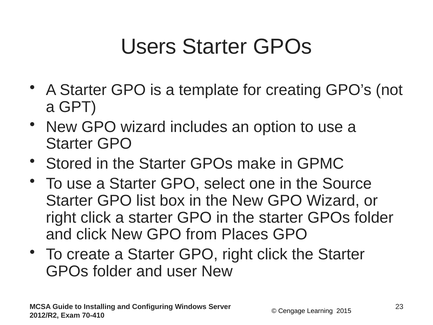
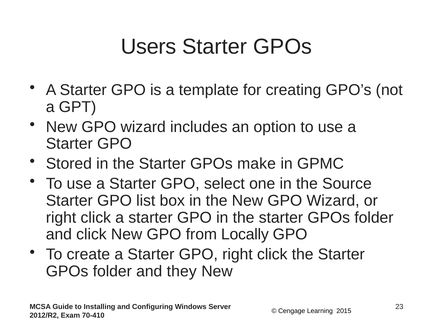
Places: Places -> Locally
user: user -> they
